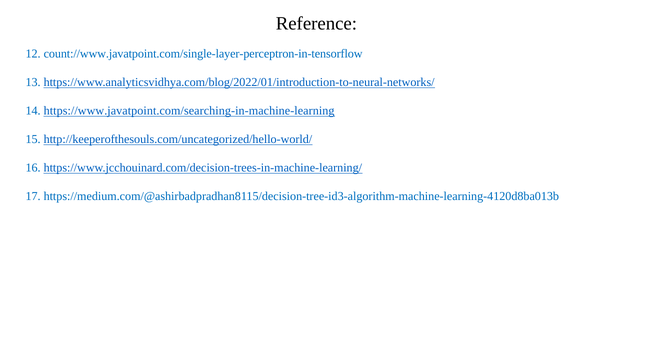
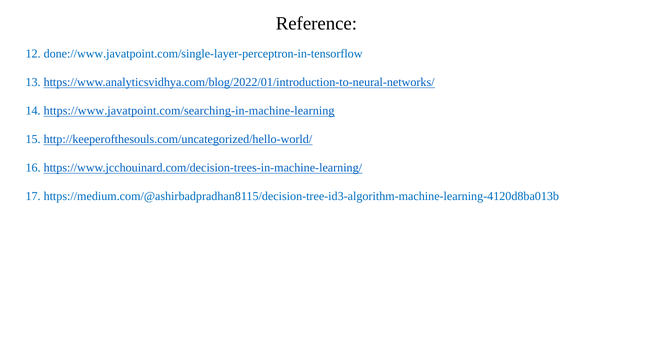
count://www.javatpoint.com/single-layer-perceptron-in-tensorflow: count://www.javatpoint.com/single-layer-perceptron-in-tensorflow -> done://www.javatpoint.com/single-layer-perceptron-in-tensorflow
